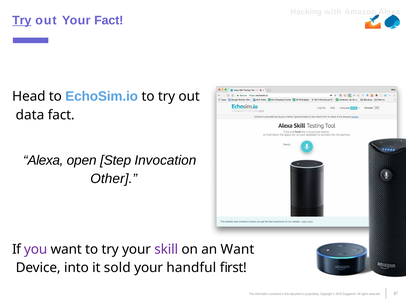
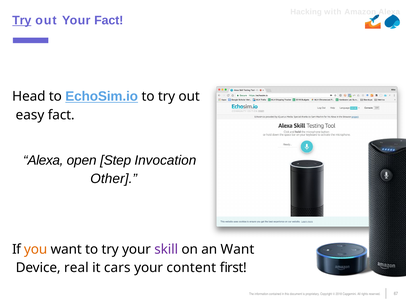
EchoSim.io underline: none -> present
data: data -> easy
you colour: purple -> orange
into: into -> real
sold: sold -> cars
handful: handful -> content
